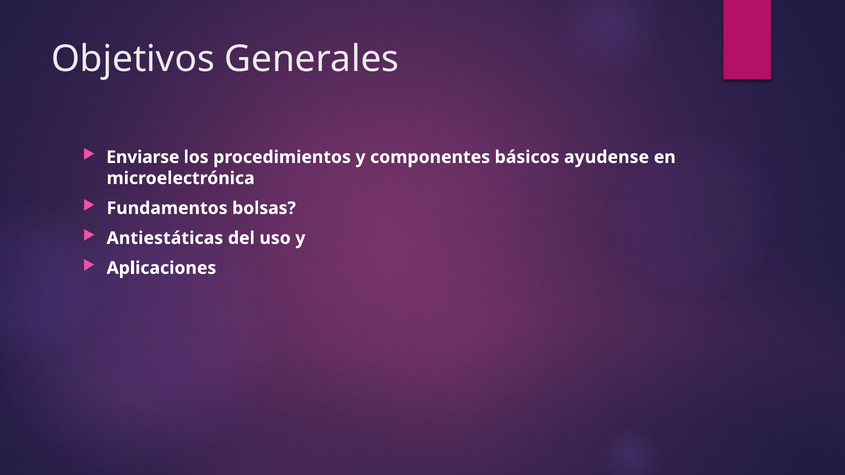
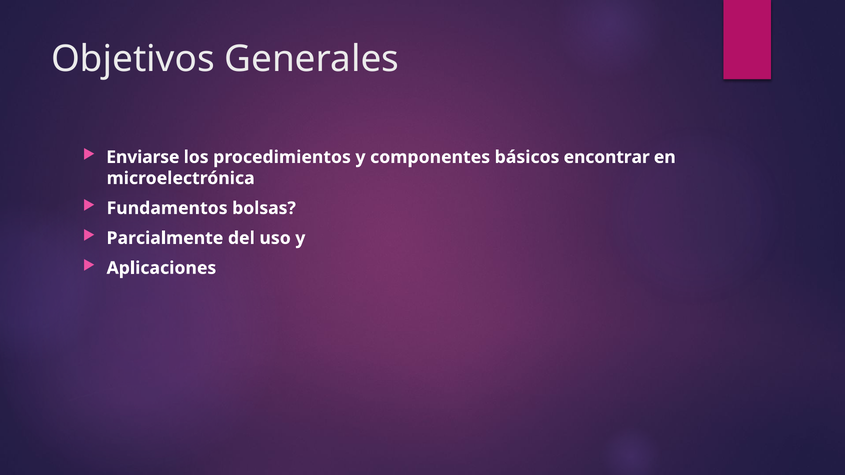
ayudense: ayudense -> encontrar
Antiestáticas: Antiestáticas -> Parcialmente
